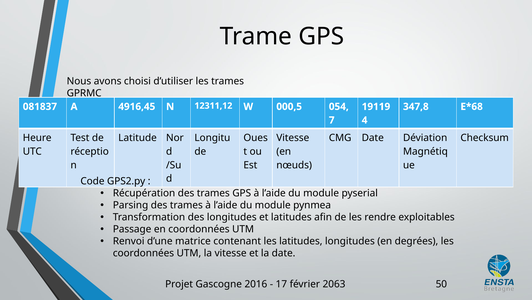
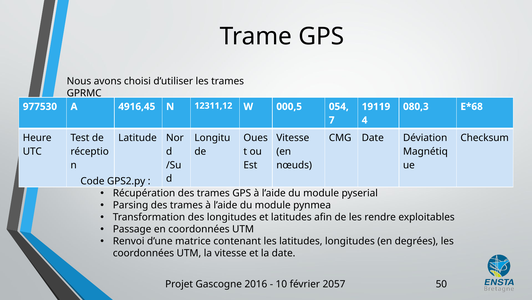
081837: 081837 -> 977530
347,8: 347,8 -> 080,3
17: 17 -> 10
2063: 2063 -> 2057
